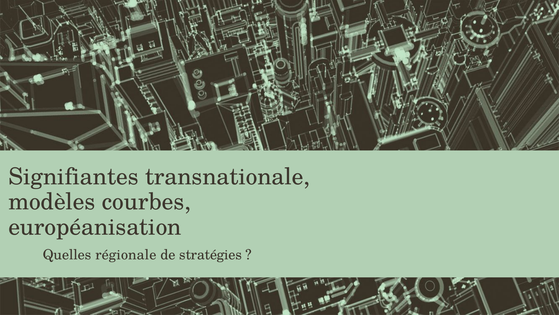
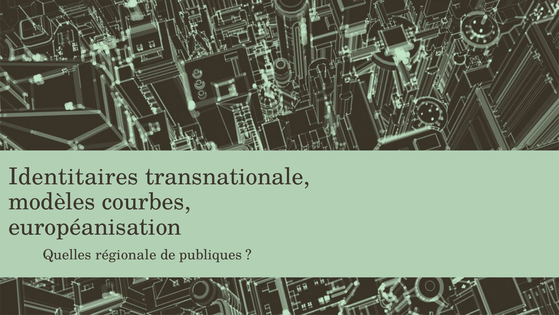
Signifiantes: Signifiantes -> Identitaires
stratégies: stratégies -> publiques
